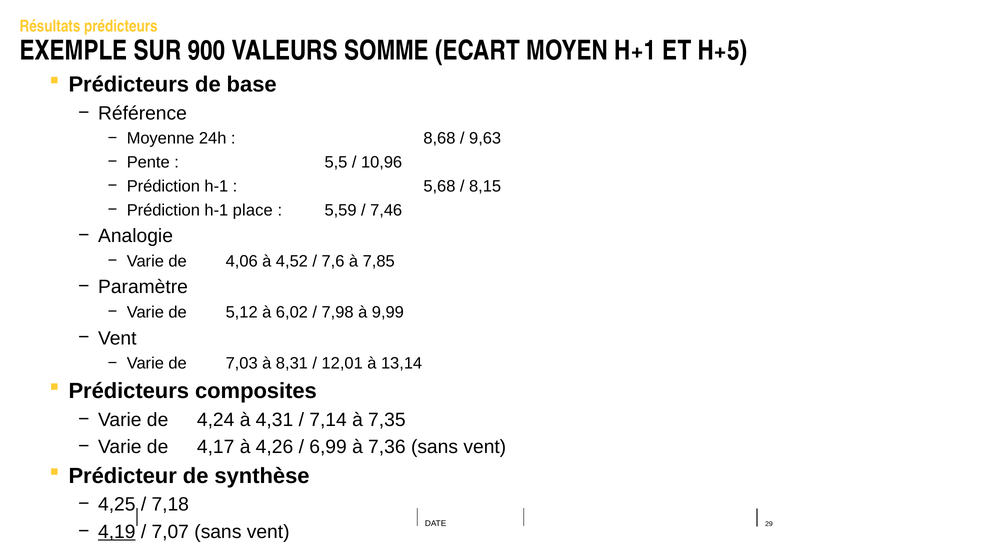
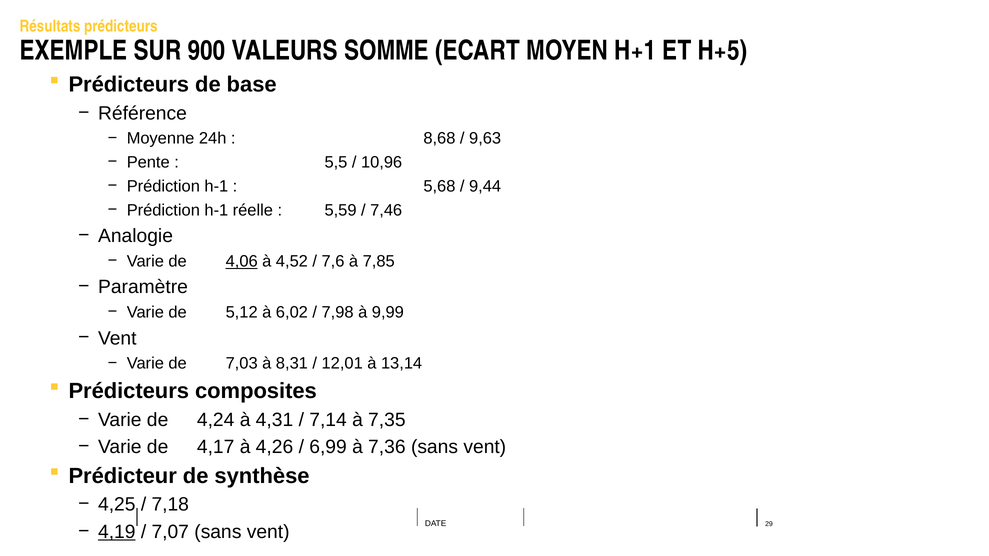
8,15: 8,15 -> 9,44
place: place -> réelle
4,06 underline: none -> present
